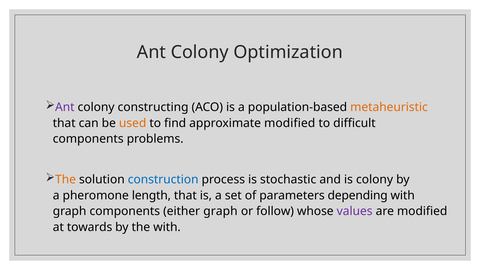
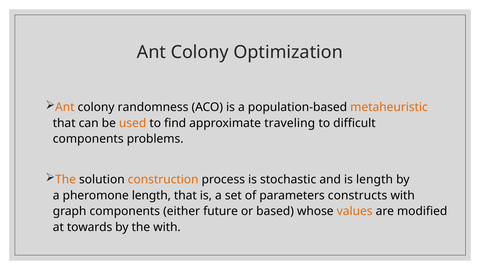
Ant at (65, 107) colour: purple -> orange
constructing: constructing -> randomness
approximate modified: modified -> traveling
construction colour: blue -> orange
is colony: colony -> length
depending: depending -> constructs
either graph: graph -> future
follow: follow -> based
values colour: purple -> orange
